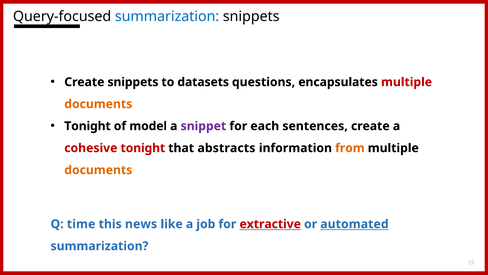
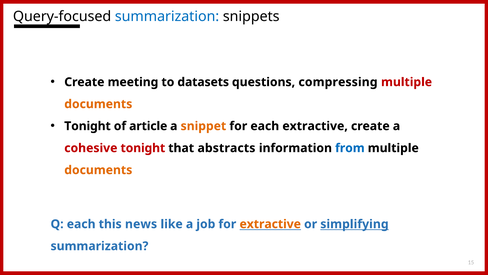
Create snippets: snippets -> meeting
encapsulates: encapsulates -> compressing
model: model -> article
snippet colour: purple -> orange
each sentences: sentences -> extractive
from colour: orange -> blue
Q time: time -> each
extractive at (270, 224) colour: red -> orange
automated: automated -> simplifying
